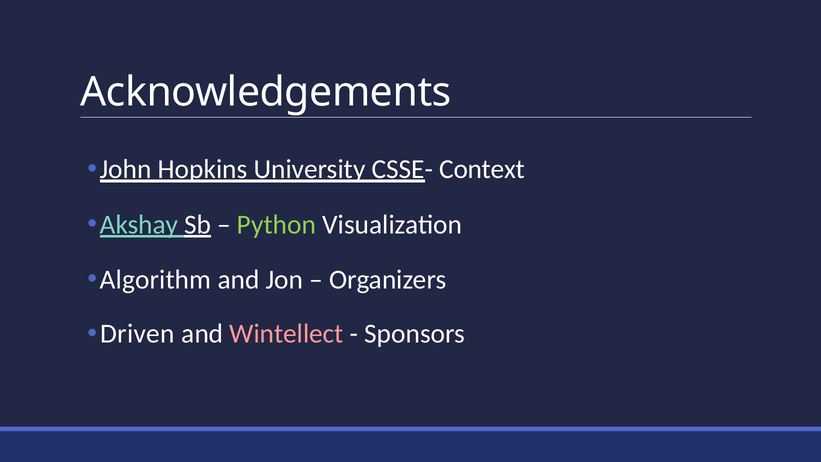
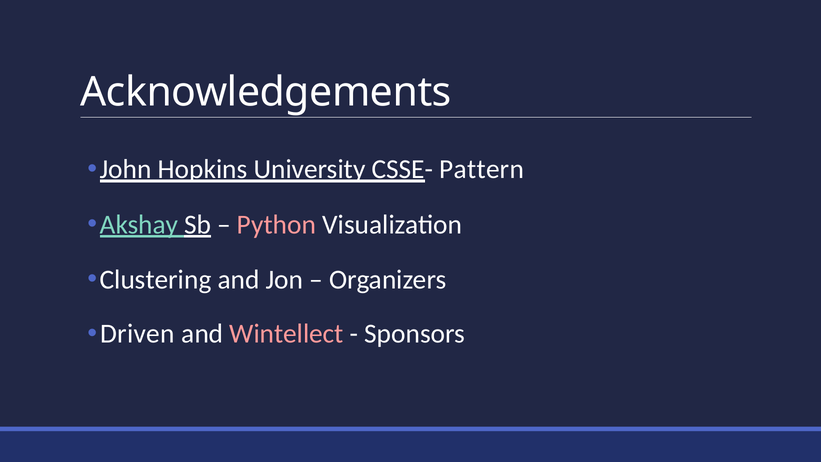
Context: Context -> Pattern
Python colour: light green -> pink
Algorithm: Algorithm -> Clustering
